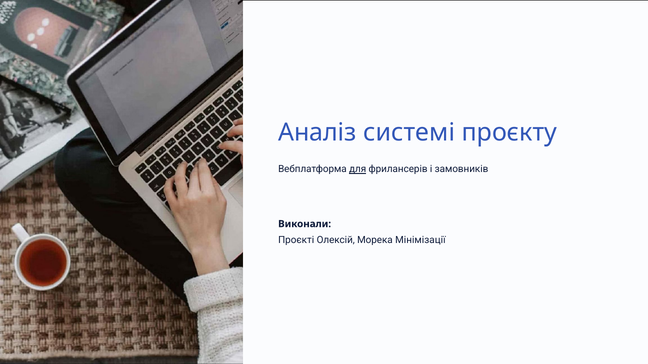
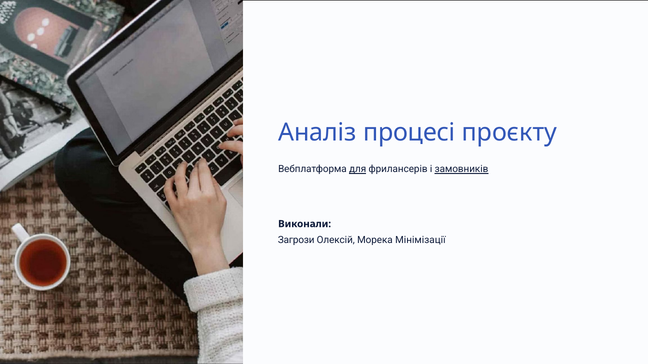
системі: системі -> процесі
замовників underline: none -> present
Проєкті: Проєкті -> Загрози
